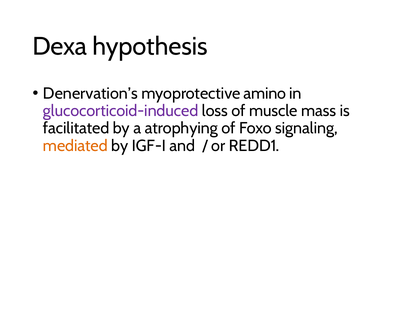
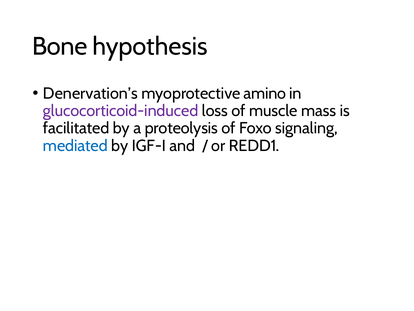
Dexa: Dexa -> Bone
atrophying: atrophying -> proteolysis
mediated colour: orange -> blue
